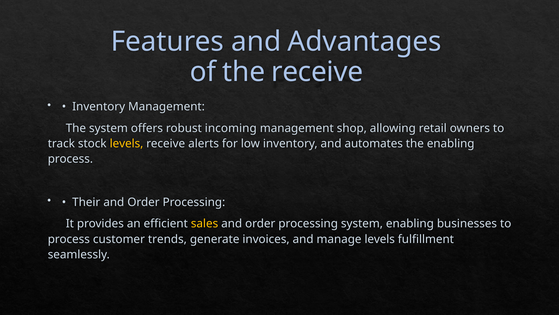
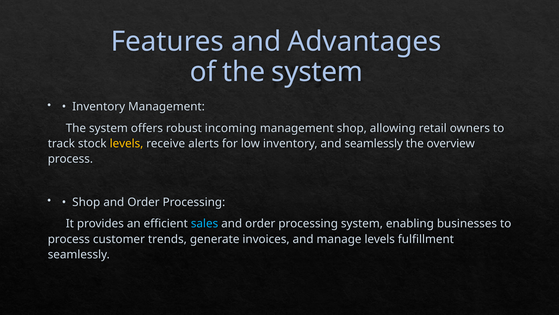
of the receive: receive -> system
and automates: automates -> seamlessly
the enabling: enabling -> overview
Their at (86, 202): Their -> Shop
sales colour: yellow -> light blue
